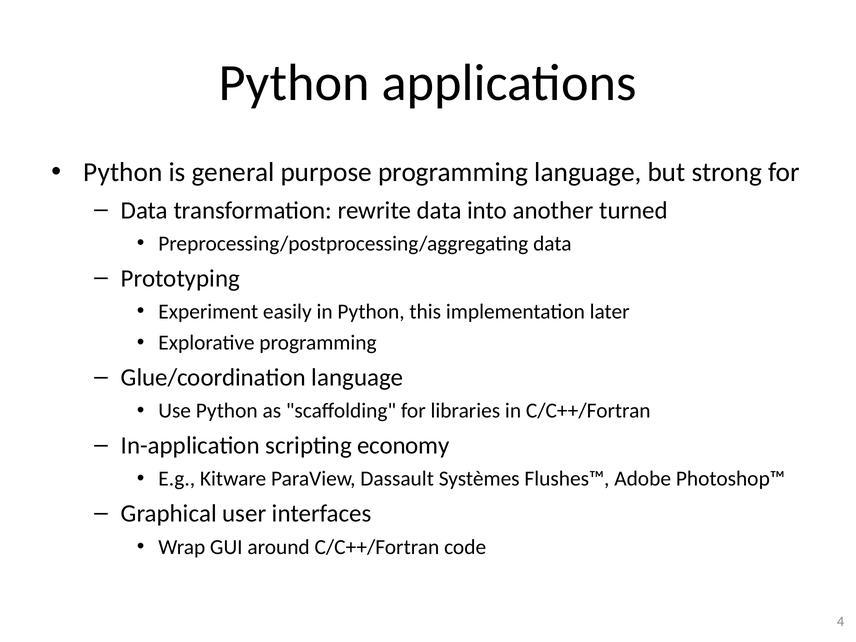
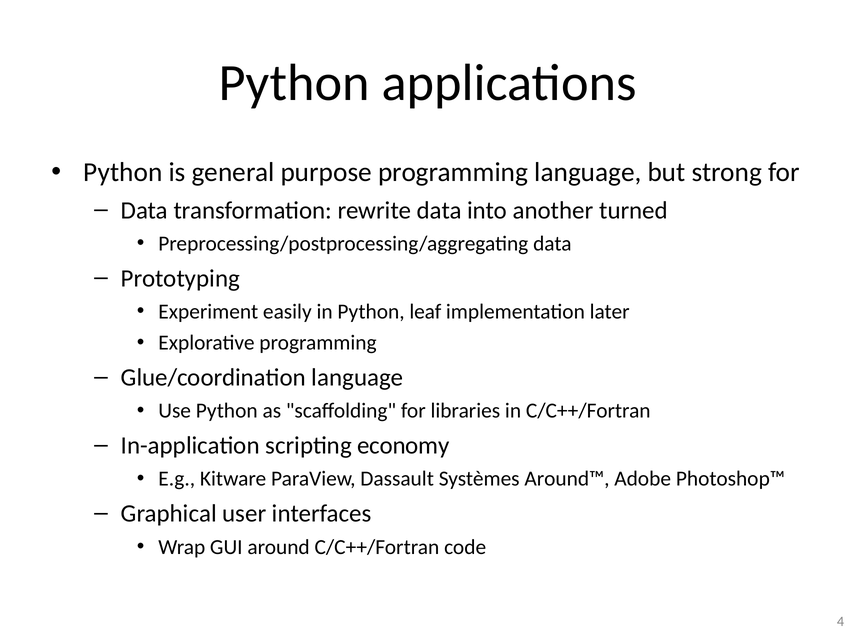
this: this -> leaf
Flushes™: Flushes™ -> Around™
